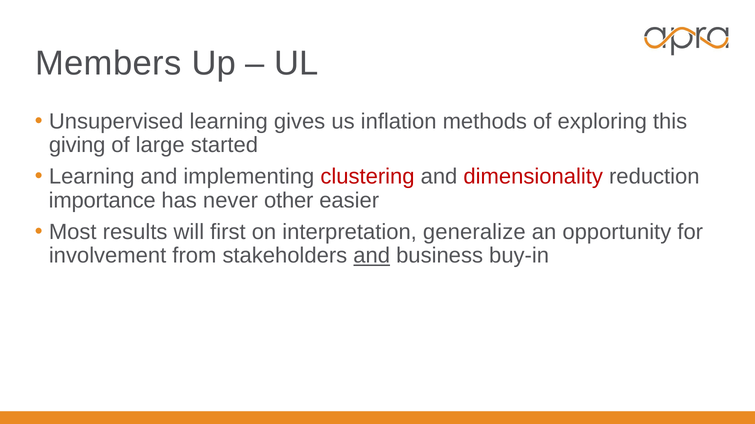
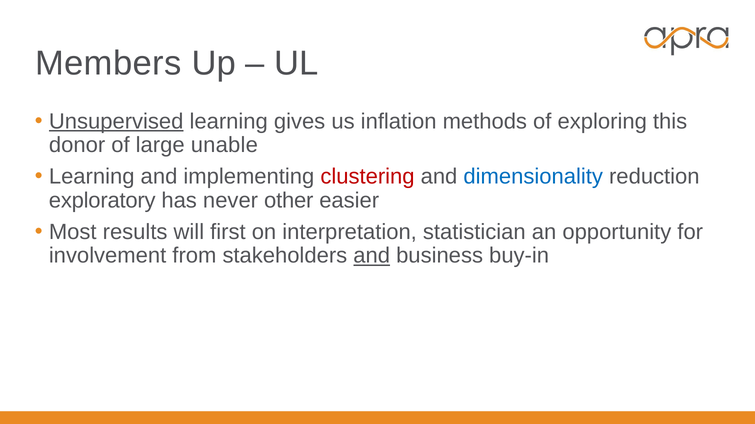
Unsupervised underline: none -> present
giving: giving -> donor
started: started -> unable
dimensionality colour: red -> blue
importance: importance -> exploratory
generalize: generalize -> statistician
